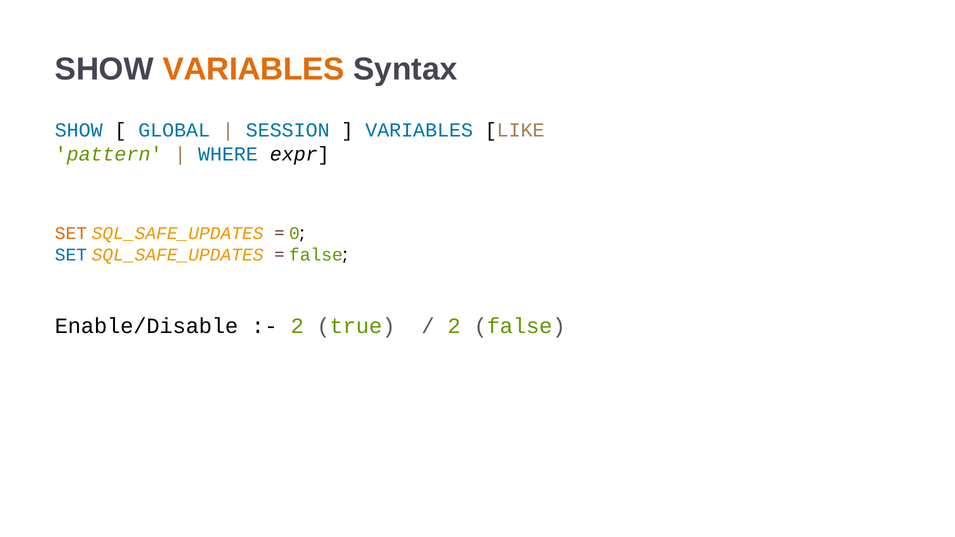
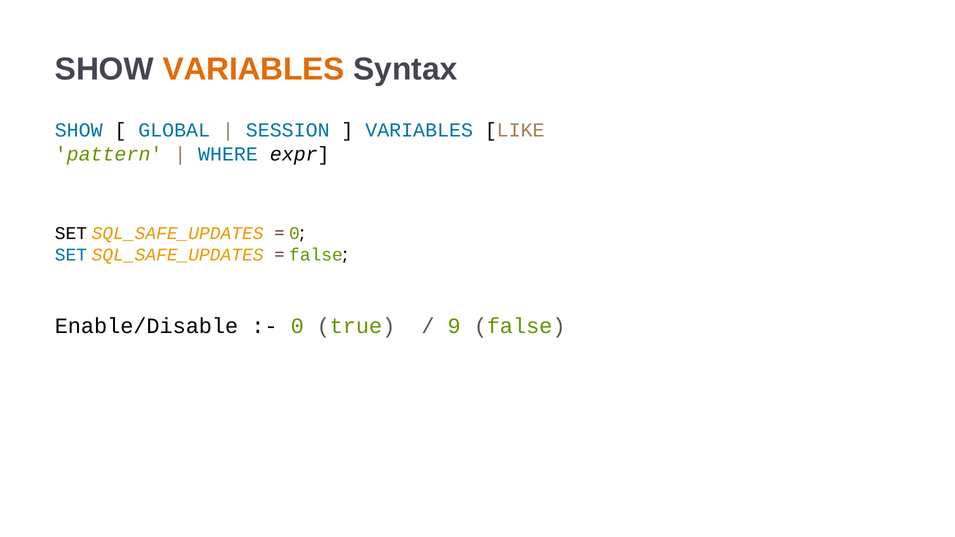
SET at (71, 233) colour: orange -> black
2 at (297, 326): 2 -> 0
2 at (454, 326): 2 -> 9
